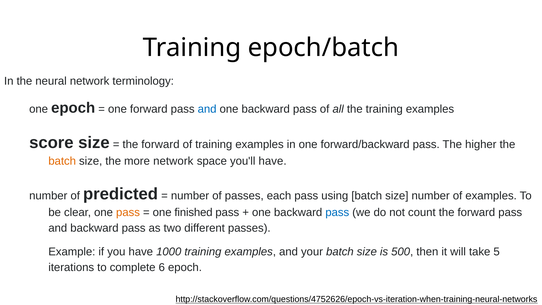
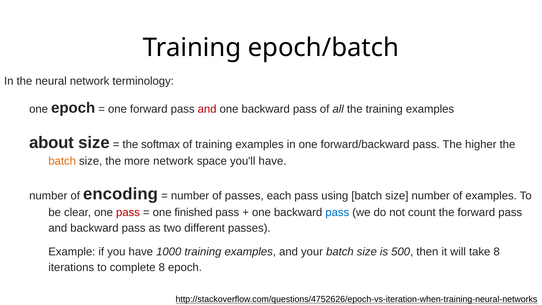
and at (207, 109) colour: blue -> red
score: score -> about
forward at (160, 145): forward -> softmax
predicted: predicted -> encoding
pass at (128, 212) colour: orange -> red
take 5: 5 -> 8
complete 6: 6 -> 8
